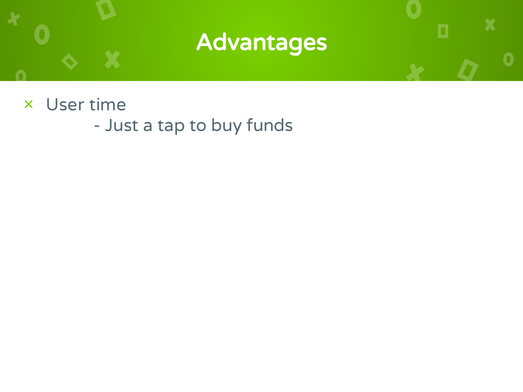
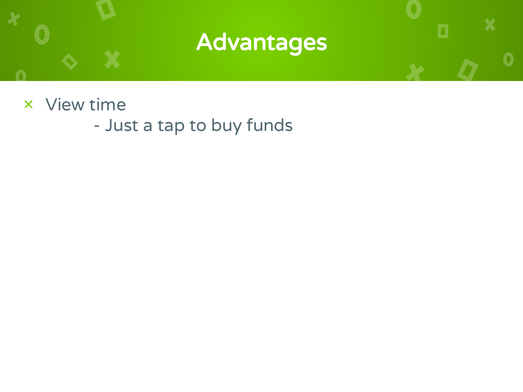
User: User -> View
